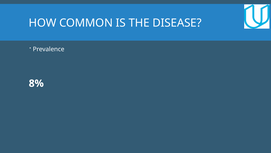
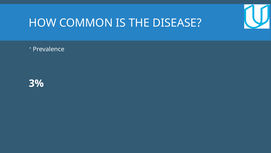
8%: 8% -> 3%
